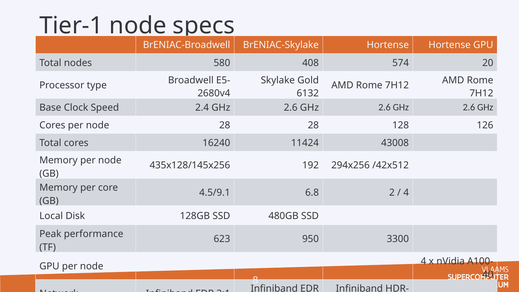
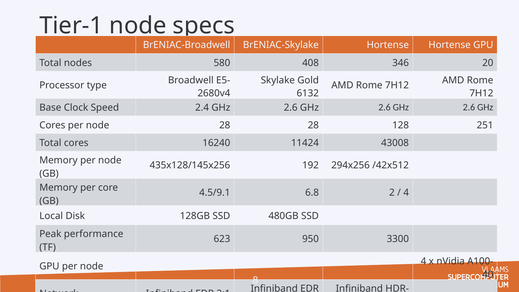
574: 574 -> 346
126: 126 -> 251
